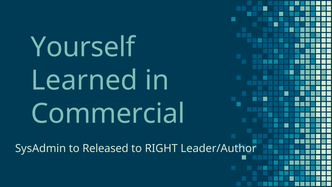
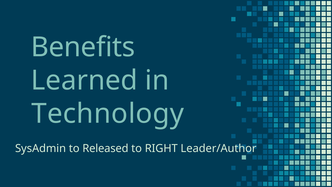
Yourself: Yourself -> Benefits
Commercial: Commercial -> Technology
